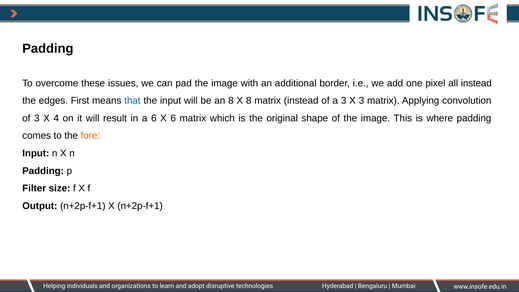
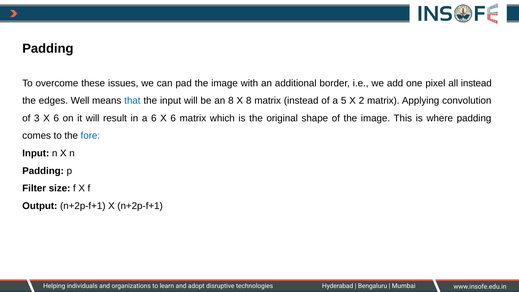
First: First -> Well
a 3: 3 -> 5
X 3: 3 -> 2
3 X 4: 4 -> 6
fore colour: orange -> blue
